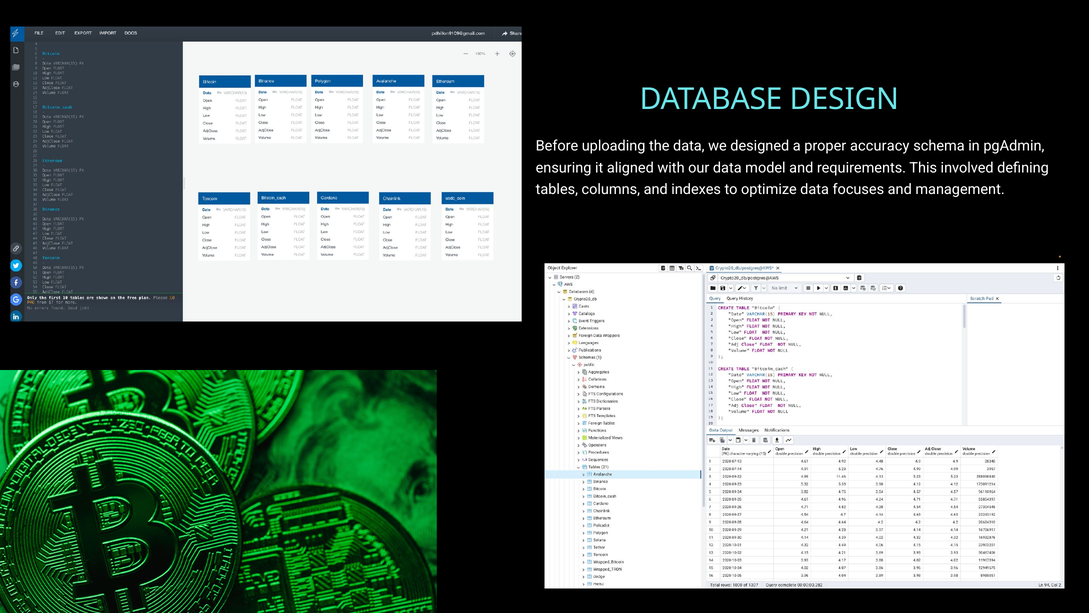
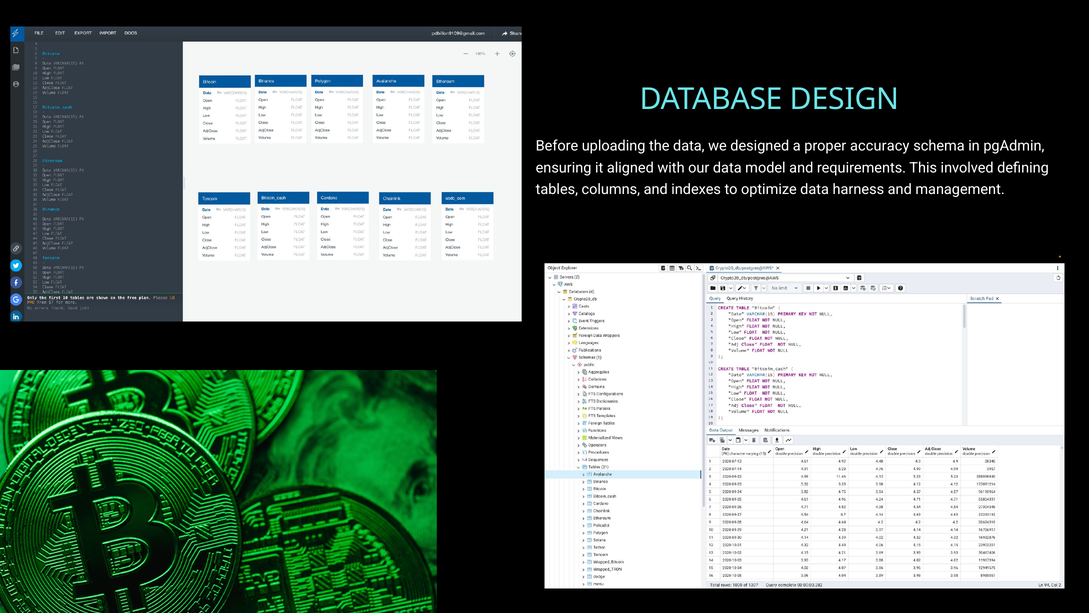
focuses: focuses -> harness
